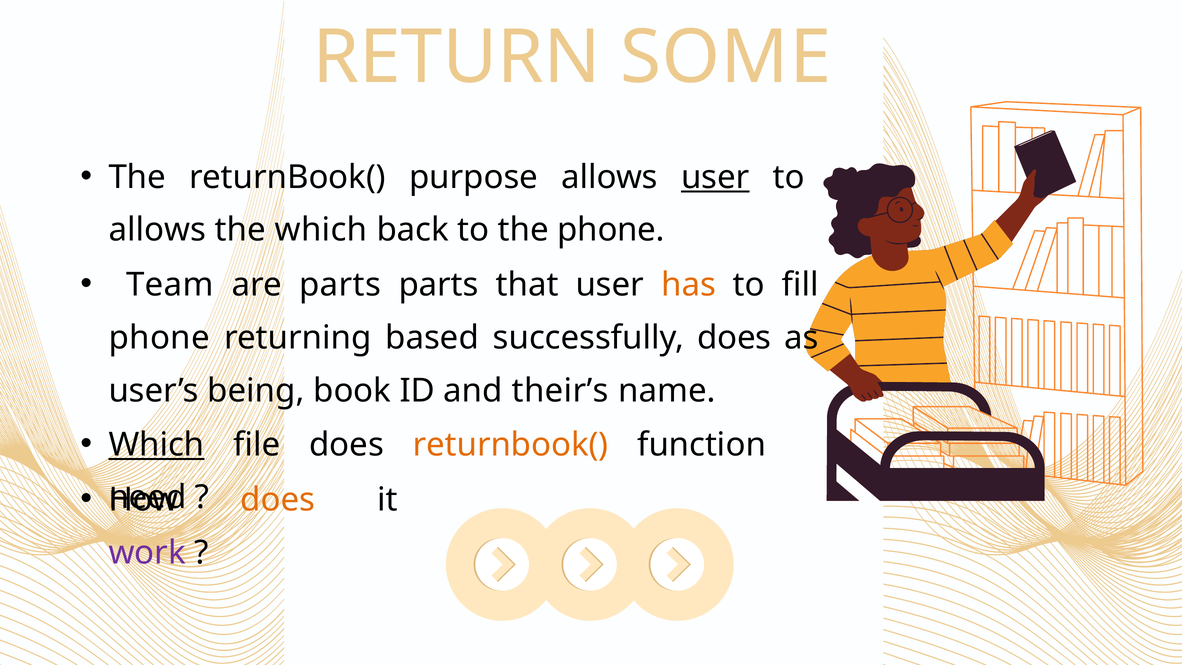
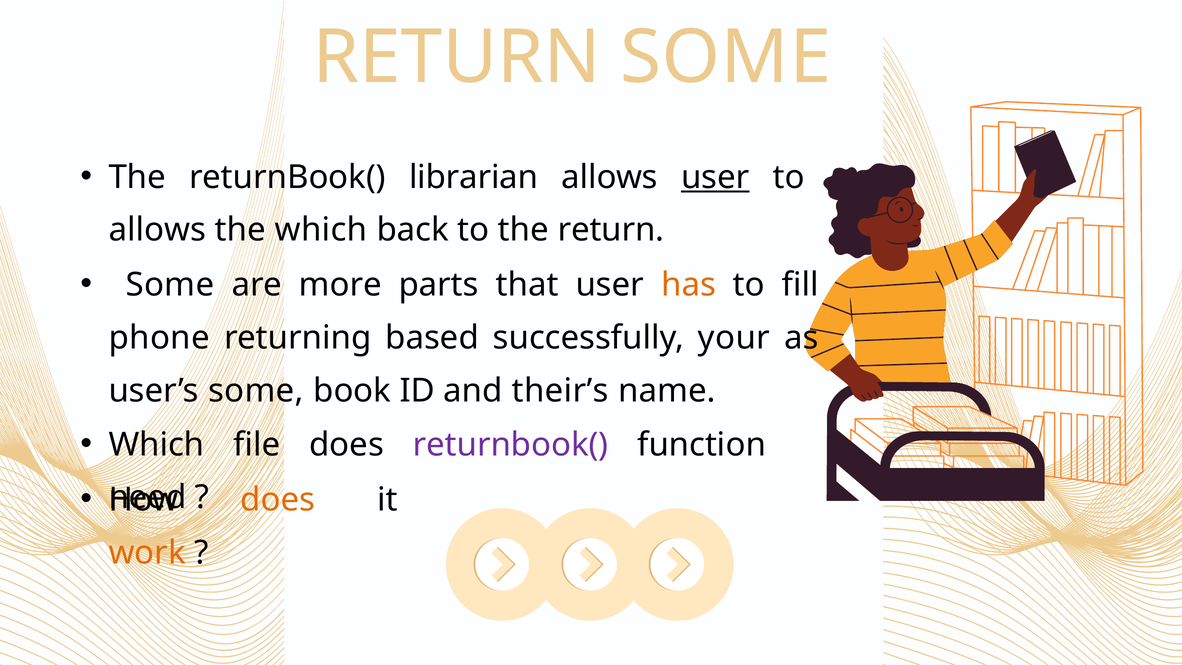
purpose: purpose -> librarian
the phone: phone -> return
Team at (170, 285): Team -> Some
are parts: parts -> more
successfully does: does -> your
user’s being: being -> some
Which at (156, 445) underline: present -> none
returnbook( at (511, 445) colour: orange -> purple
work colour: purple -> orange
